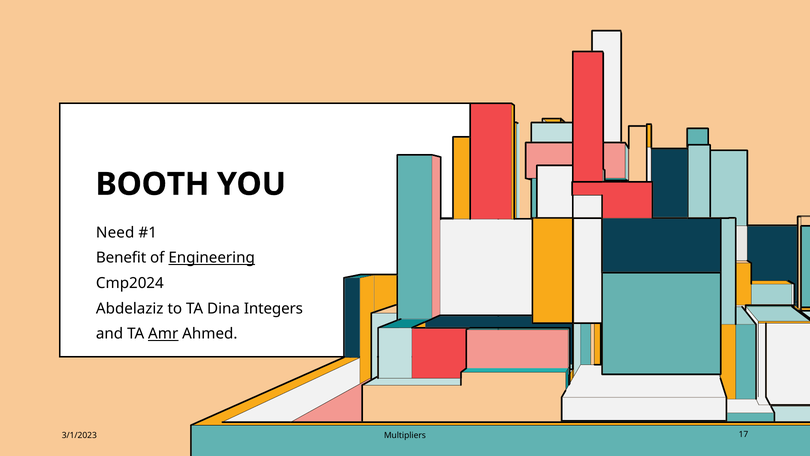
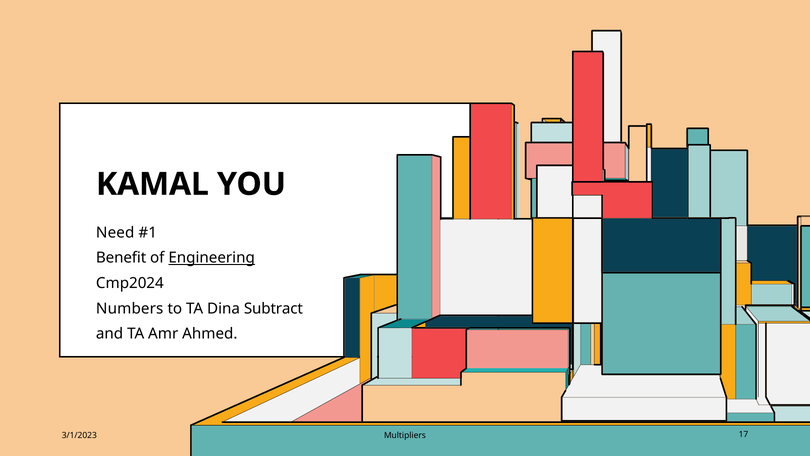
BOOTH: BOOTH -> KAMAL
Abdelaziz: Abdelaziz -> Numbers
Integers: Integers -> Subtract
Amr underline: present -> none
